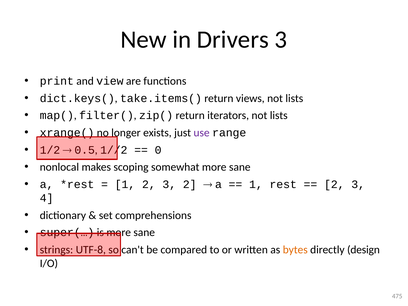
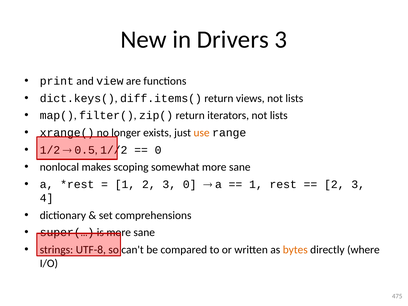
take.items(: take.items( -> diff.items(
use colour: purple -> orange
3 2: 2 -> 0
design: design -> where
